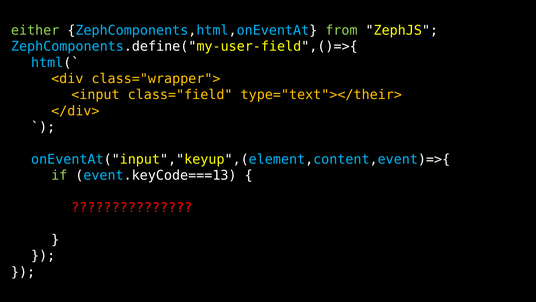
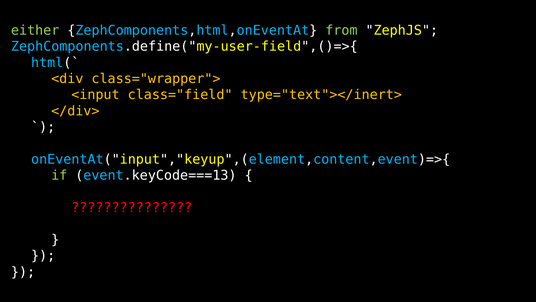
type="text"></their>: type="text"></their> -> type="text"></inert>
